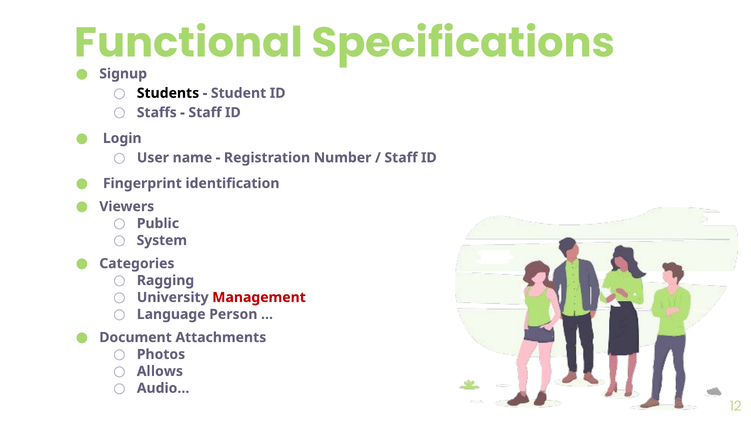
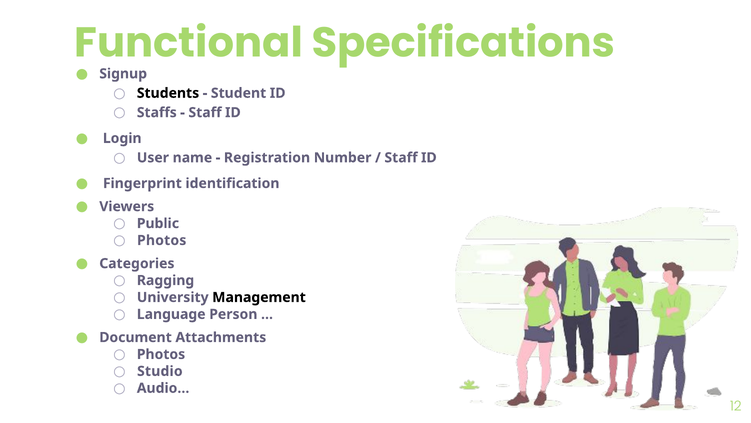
System at (162, 240): System -> Photos
Management colour: red -> black
Allows: Allows -> Studio
